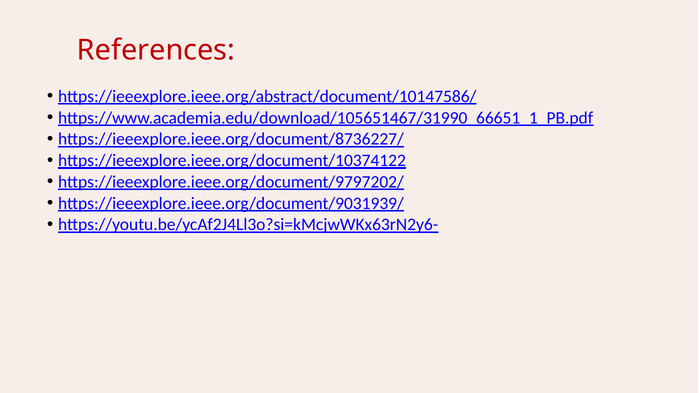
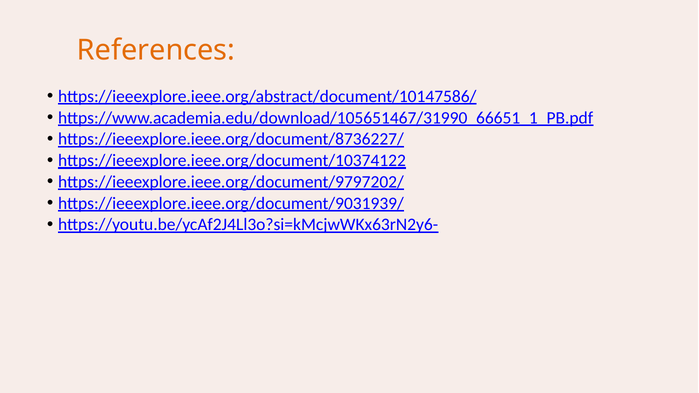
References colour: red -> orange
